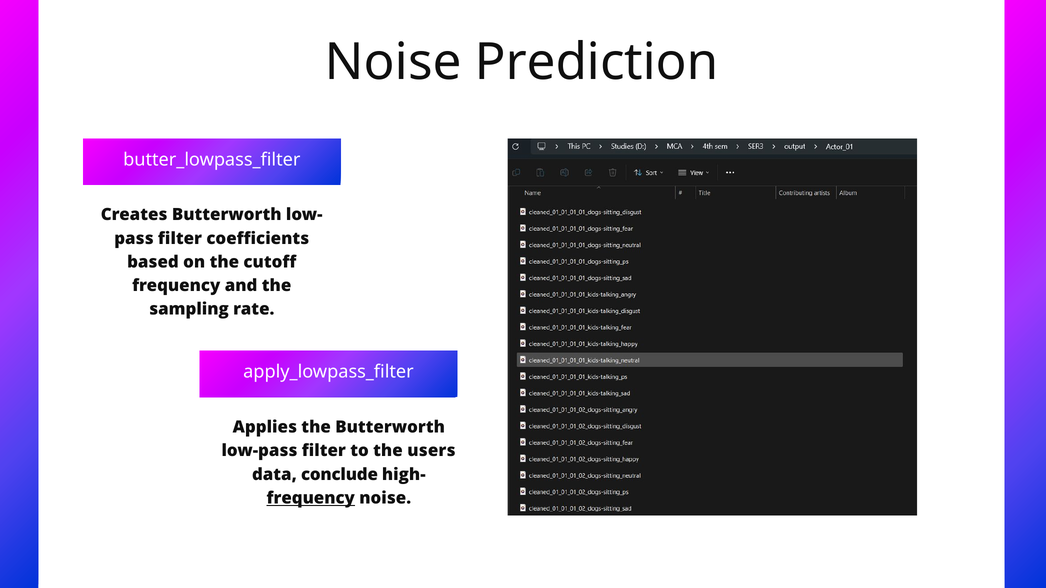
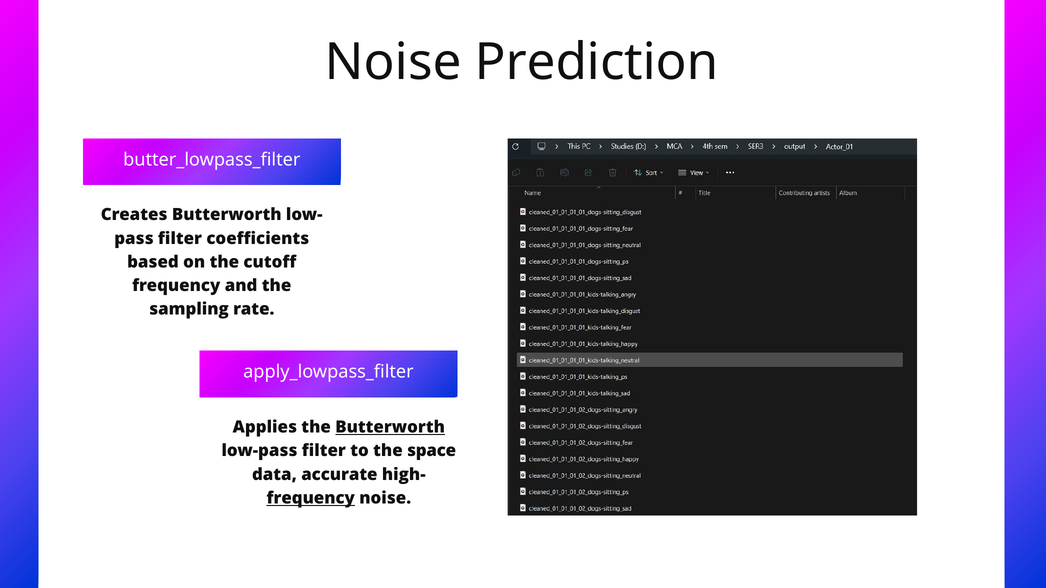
Butterworth at (390, 427) underline: none -> present
users: users -> space
conclude: conclude -> accurate
